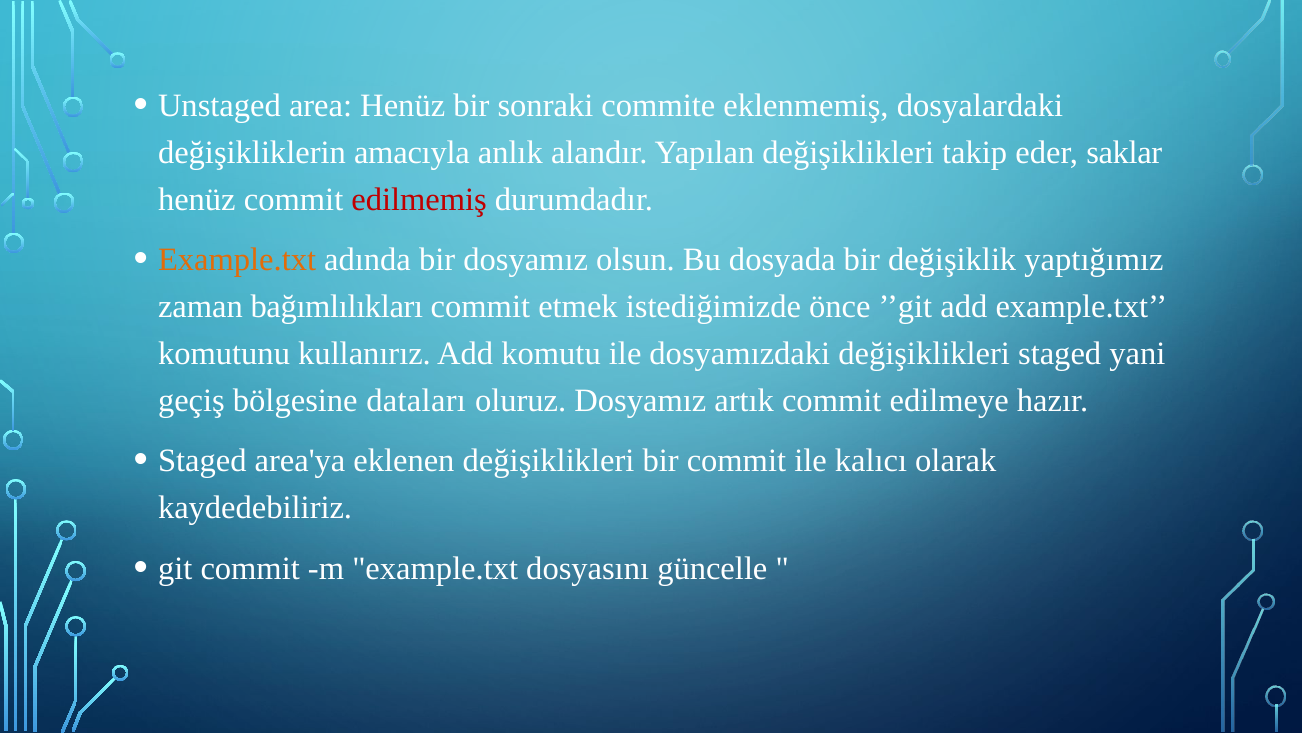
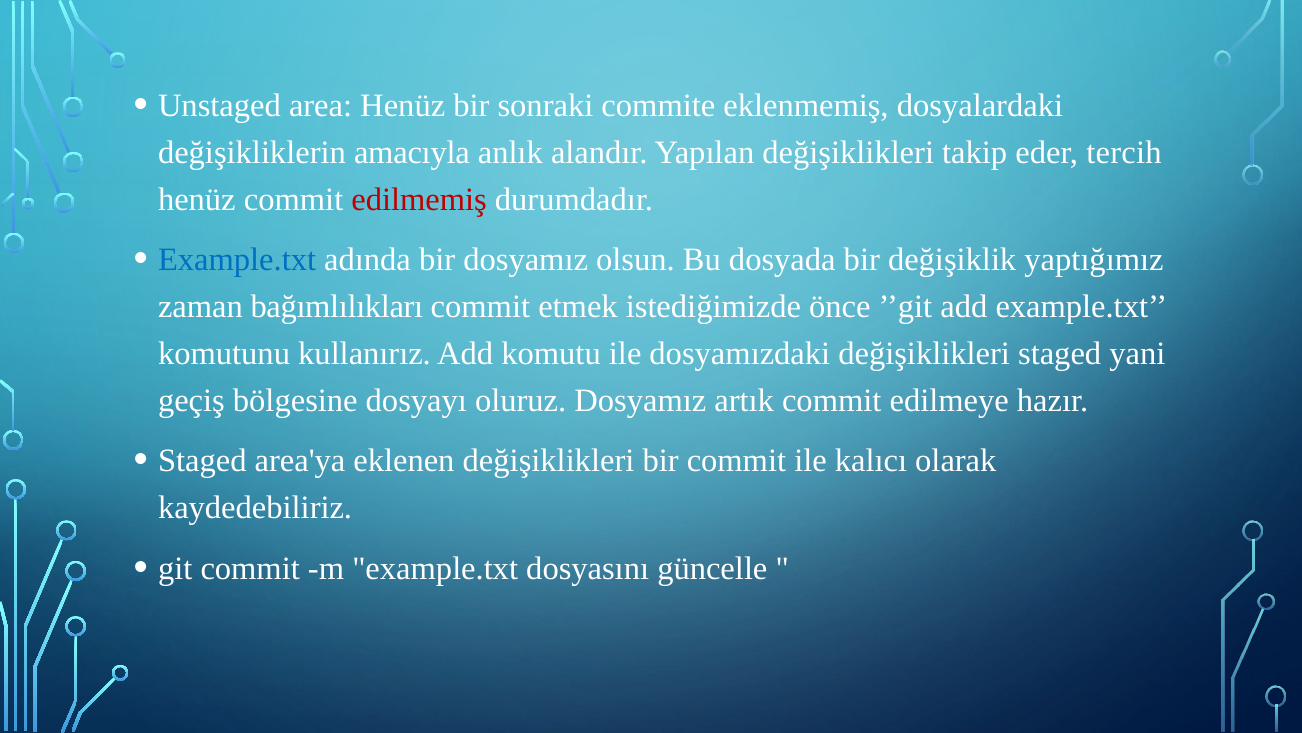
saklar: saklar -> tercih
Example.txt at (237, 260) colour: orange -> blue
dataları: dataları -> dosyayı
